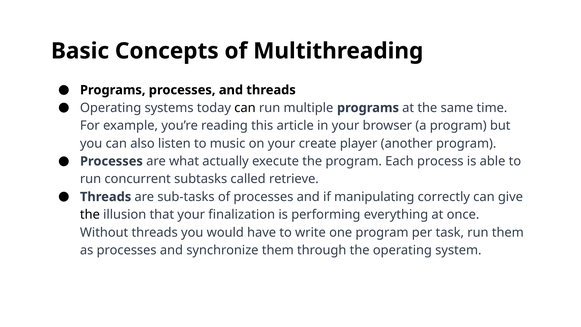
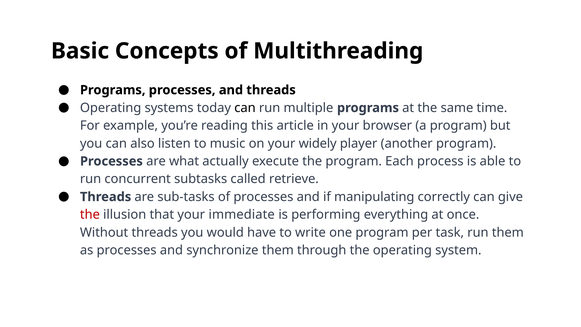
create: create -> widely
the at (90, 215) colour: black -> red
finalization: finalization -> immediate
